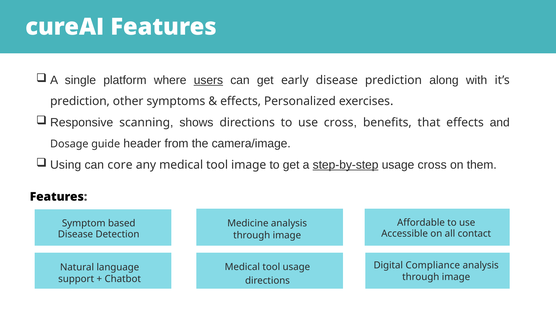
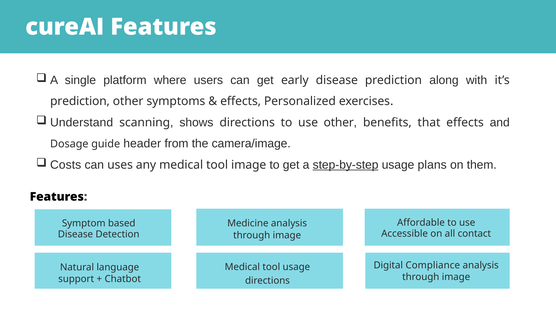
users underline: present -> none
Responsive: Responsive -> Understand
use cross: cross -> other
Using: Using -> Costs
core: core -> uses
usage cross: cross -> plans
